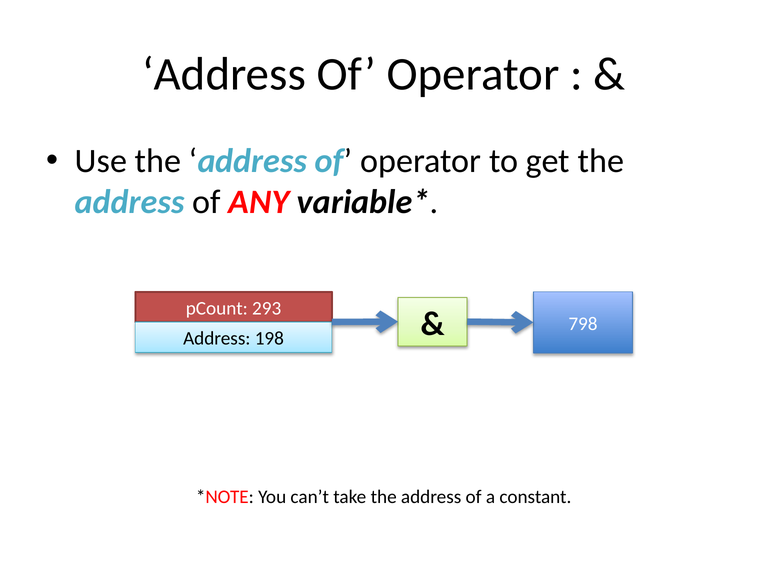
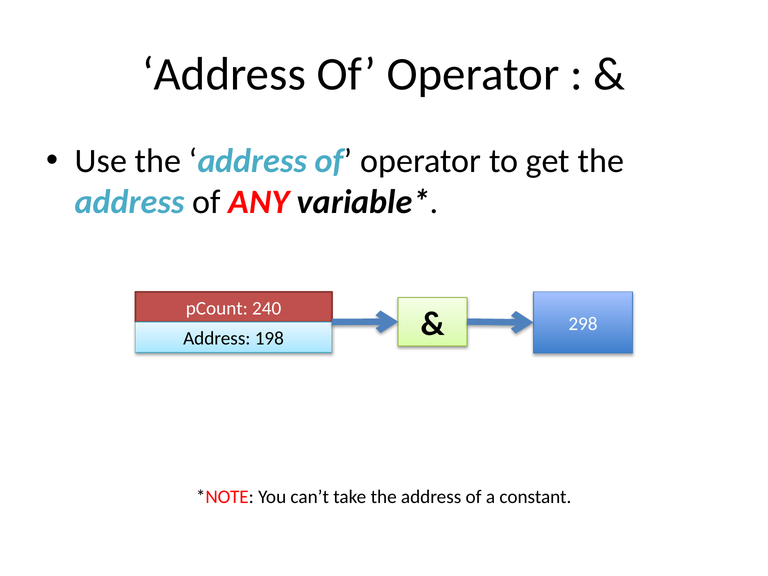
293: 293 -> 240
798: 798 -> 298
